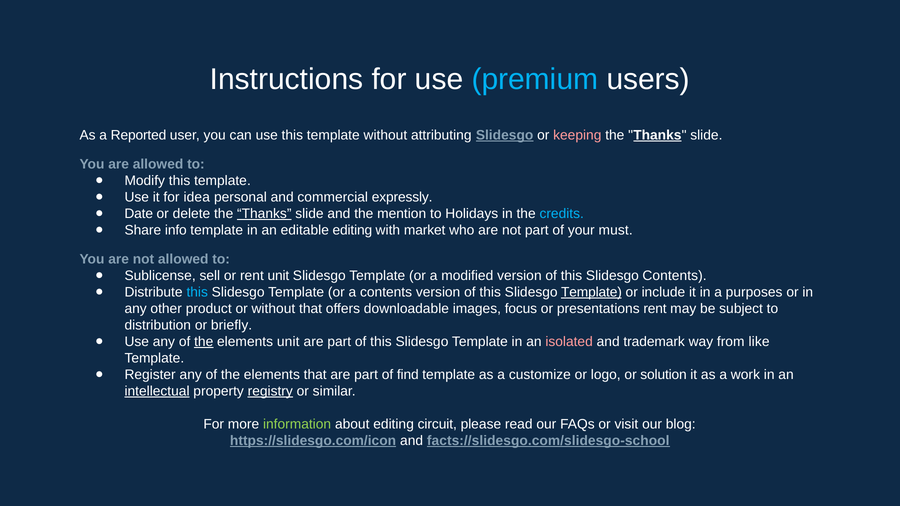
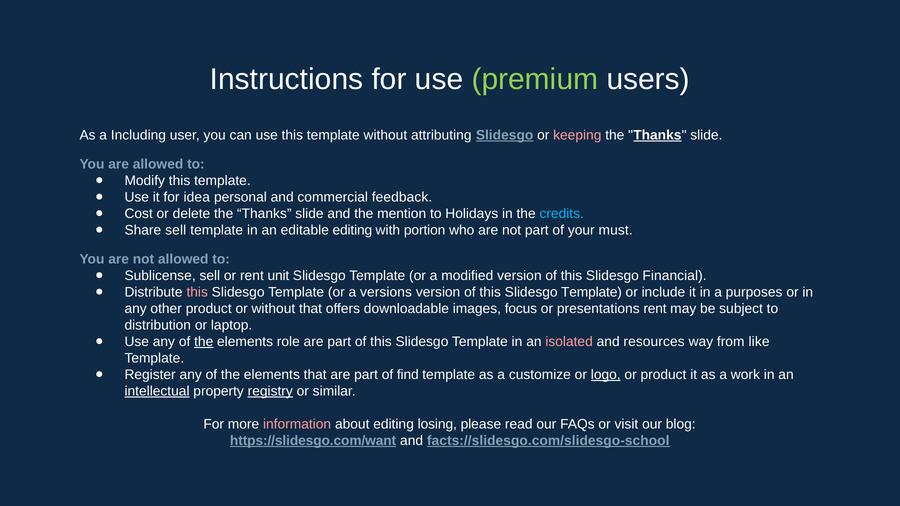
premium colour: light blue -> light green
Reported: Reported -> Including
expressly: expressly -> feedback
Date: Date -> Cost
Thanks at (264, 214) underline: present -> none
Share info: info -> sell
market: market -> portion
Slidesgo Contents: Contents -> Financial
this at (197, 292) colour: light blue -> pink
a contents: contents -> versions
Template at (591, 292) underline: present -> none
briefly: briefly -> laptop
elements unit: unit -> role
trademark: trademark -> resources
logo underline: none -> present
or solution: solution -> product
information colour: light green -> pink
circuit: circuit -> losing
https://slidesgo.com/icon: https://slidesgo.com/icon -> https://slidesgo.com/want
